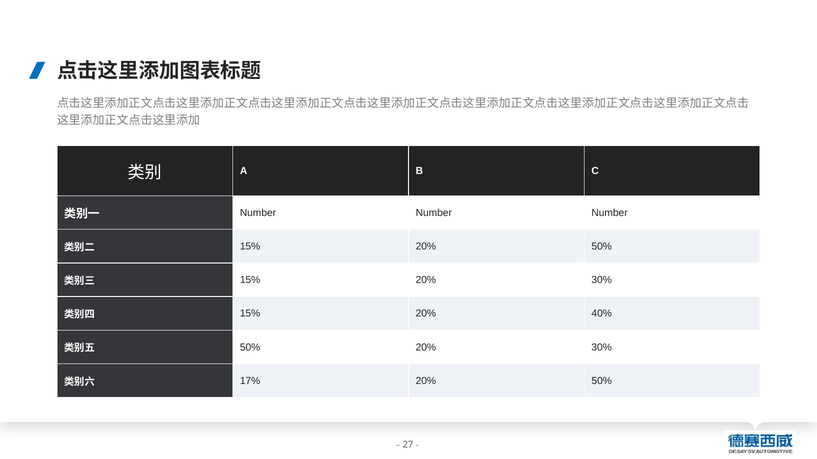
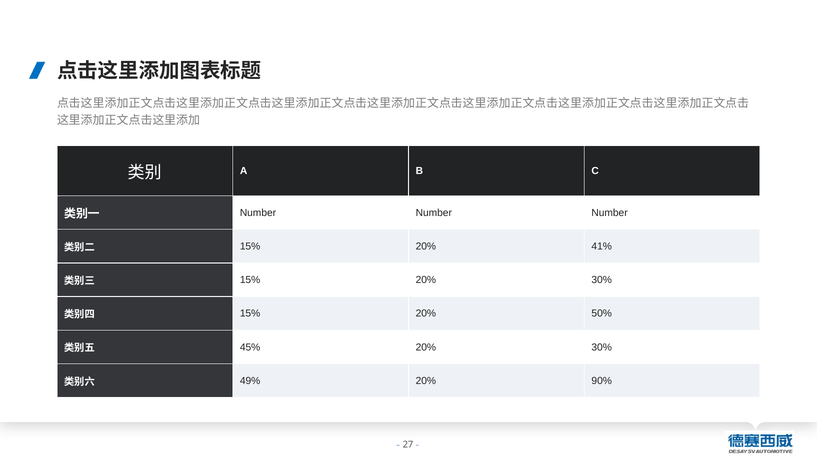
15% 20% 50%: 50% -> 41%
40%: 40% -> 50%
50% at (250, 348): 50% -> 45%
17%: 17% -> 49%
50% at (602, 381): 50% -> 90%
